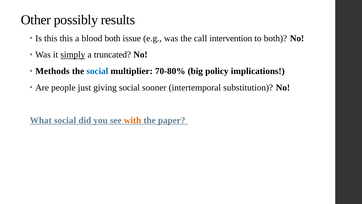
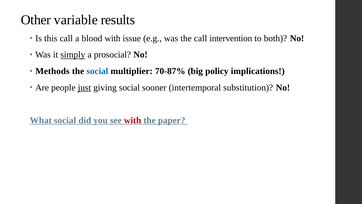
possibly: possibly -> variable
this this: this -> call
blood both: both -> with
truncated: truncated -> prosocial
70-80%: 70-80% -> 70-87%
just underline: none -> present
with at (133, 120) colour: orange -> red
